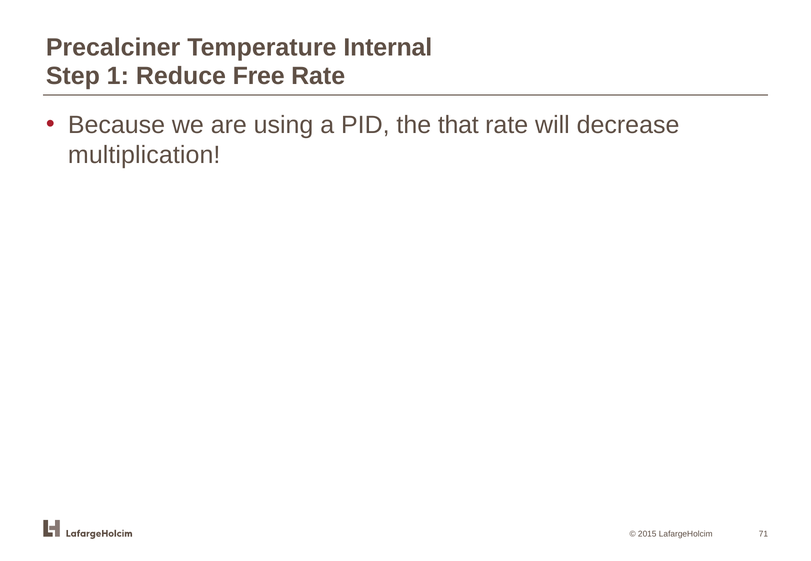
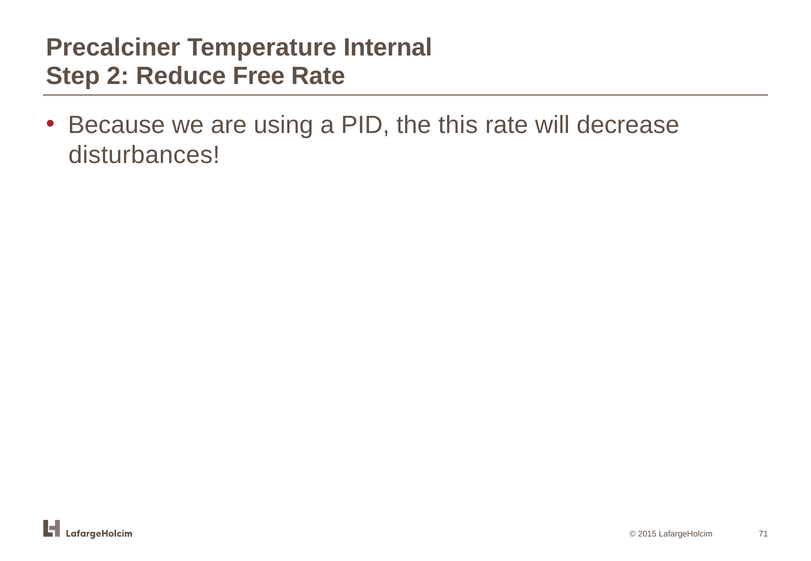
1: 1 -> 2
that: that -> this
multiplication: multiplication -> disturbances
